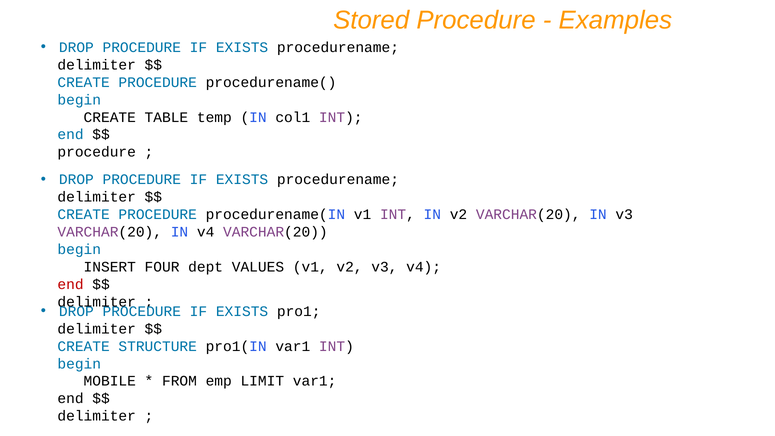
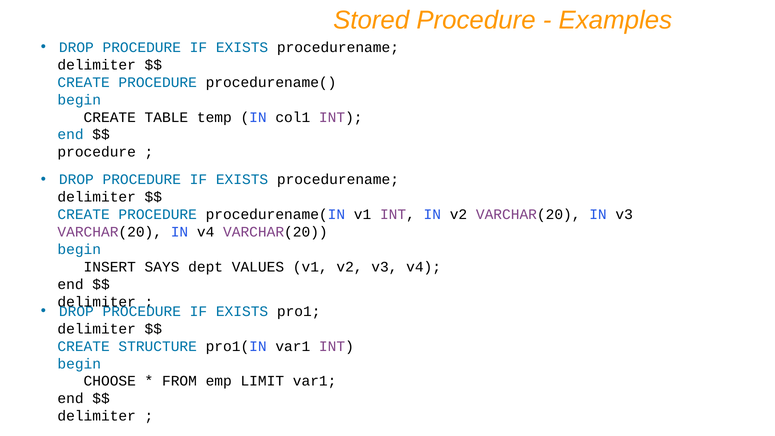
FOUR: FOUR -> SAYS
end at (71, 284) colour: red -> black
MOBILE: MOBILE -> CHOOSE
